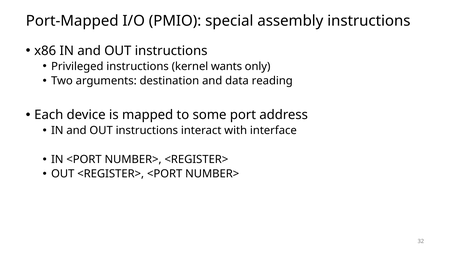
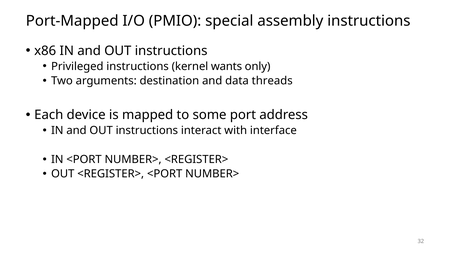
reading: reading -> threads
